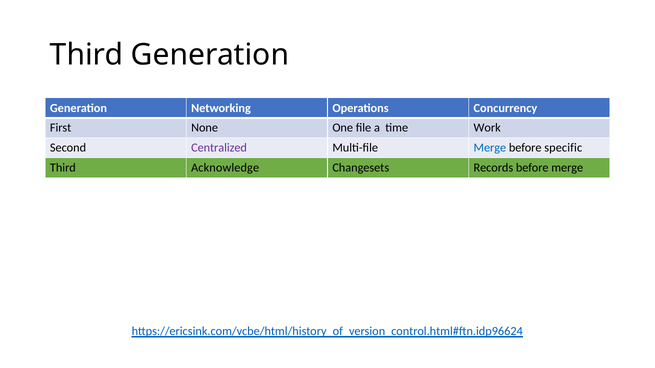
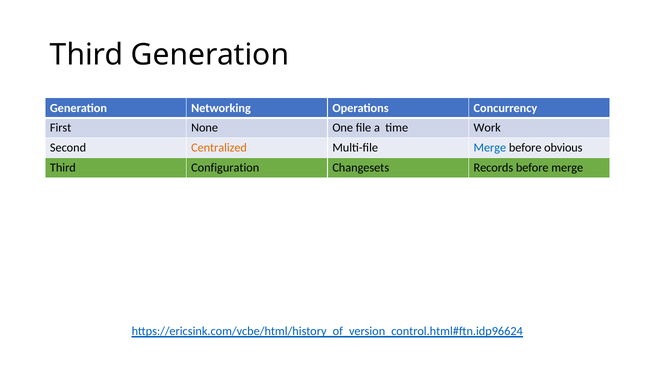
Centralized colour: purple -> orange
specific: specific -> obvious
Acknowledge: Acknowledge -> Configuration
